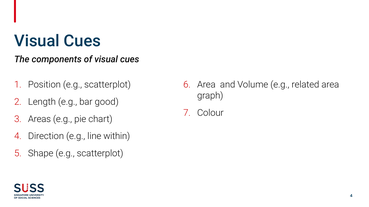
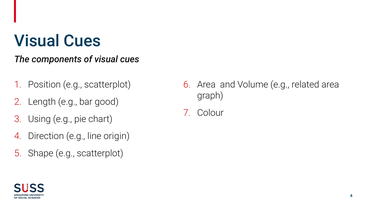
Areas: Areas -> Using
within: within -> origin
